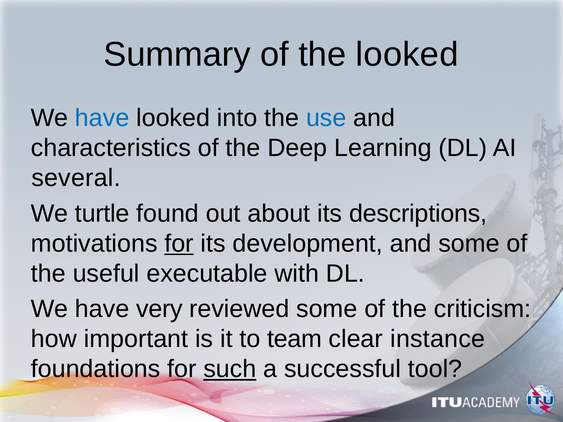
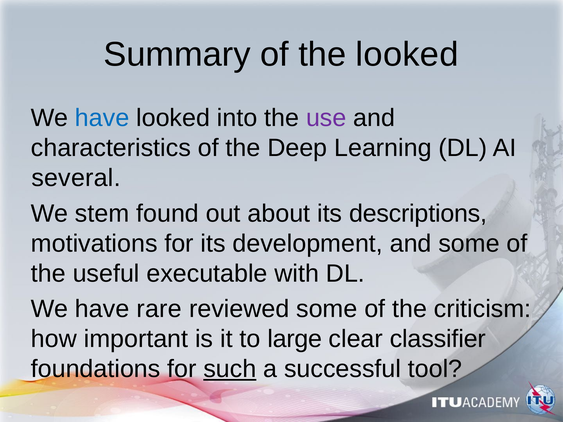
use colour: blue -> purple
turtle: turtle -> stem
for at (179, 244) underline: present -> none
very: very -> rare
team: team -> large
instance: instance -> classifier
